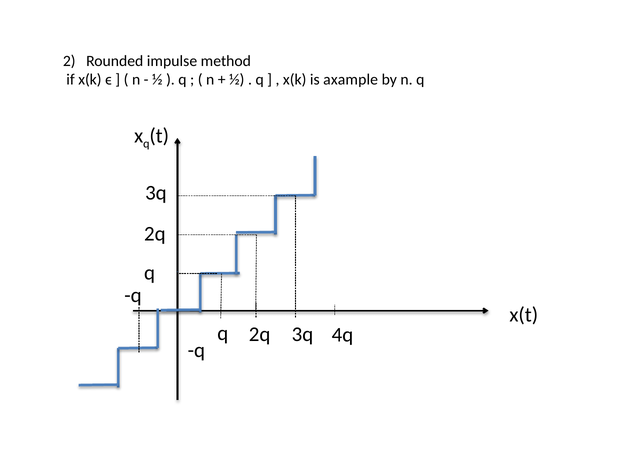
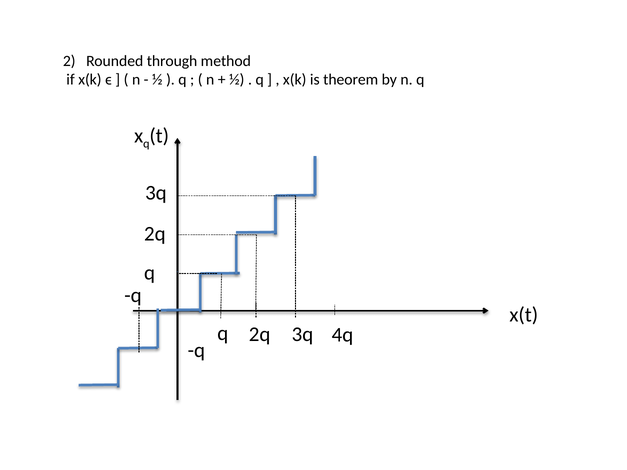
impulse: impulse -> through
axample: axample -> theorem
